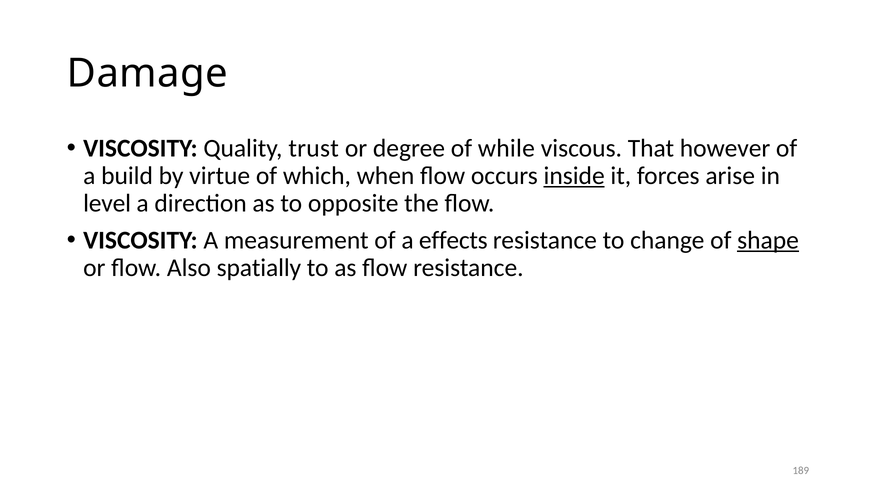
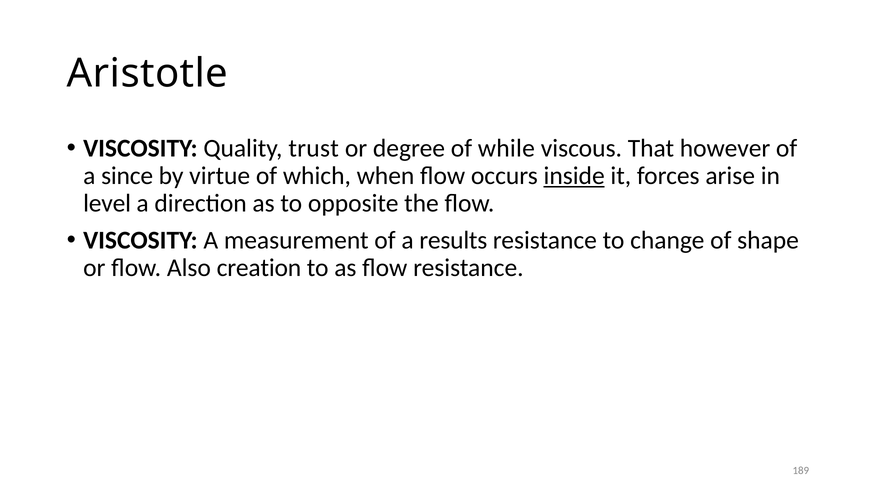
Damage: Damage -> Aristotle
build: build -> since
effects: effects -> results
shape underline: present -> none
spatially: spatially -> creation
